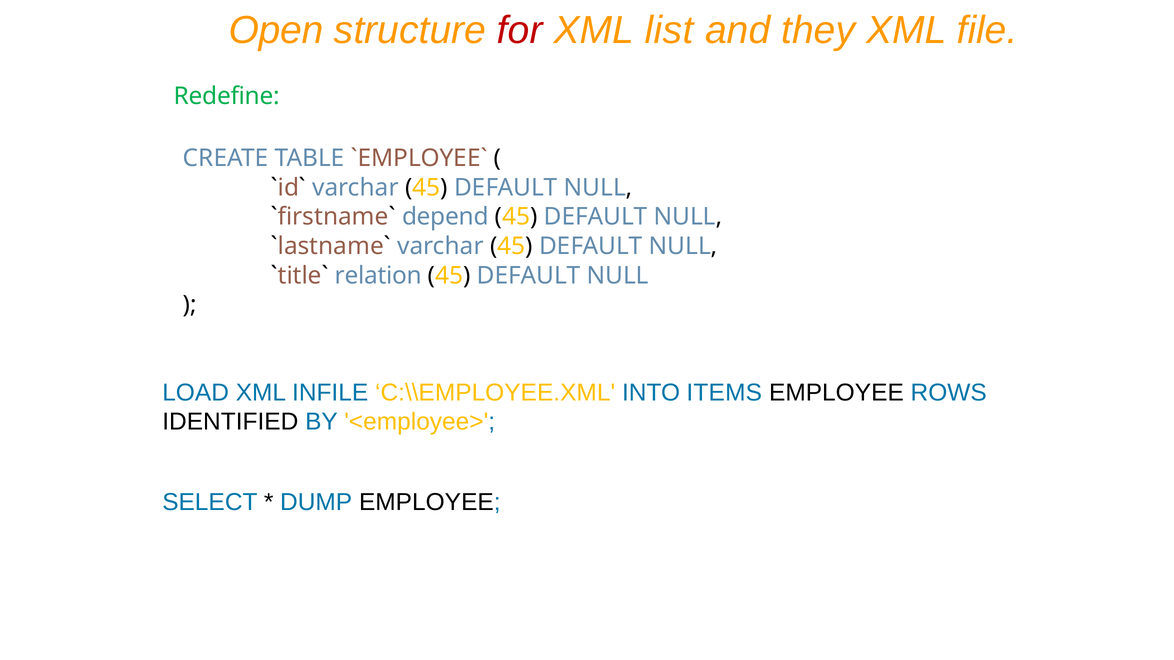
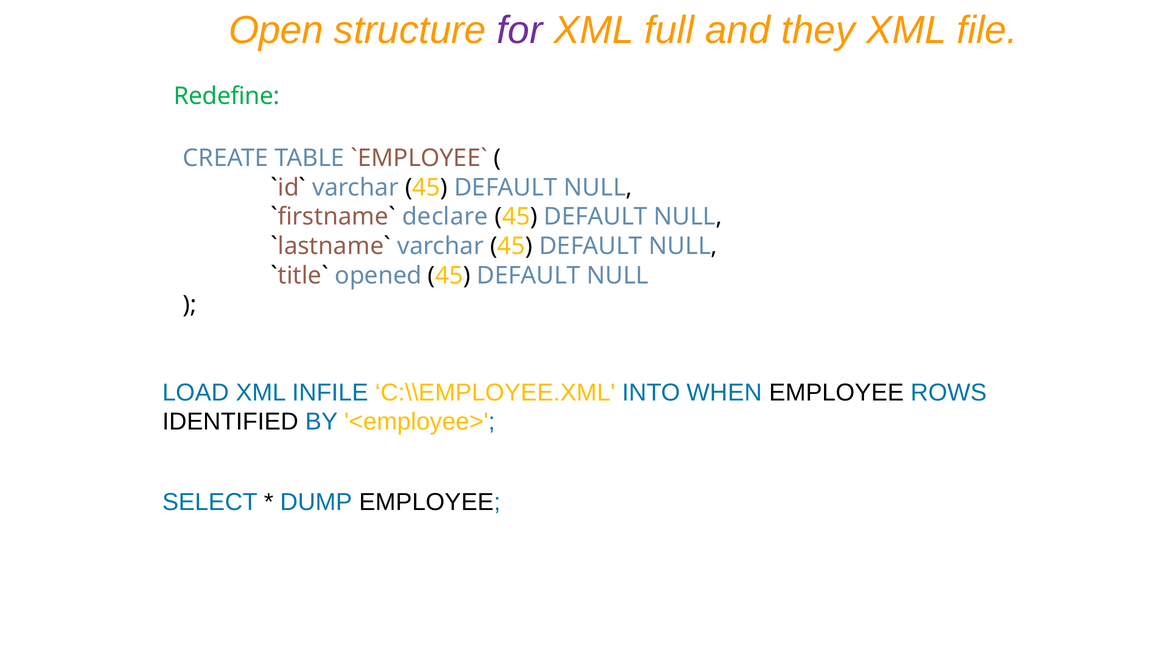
for colour: red -> purple
list: list -> full
depend: depend -> declare
relation: relation -> opened
ITEMS: ITEMS -> WHEN
